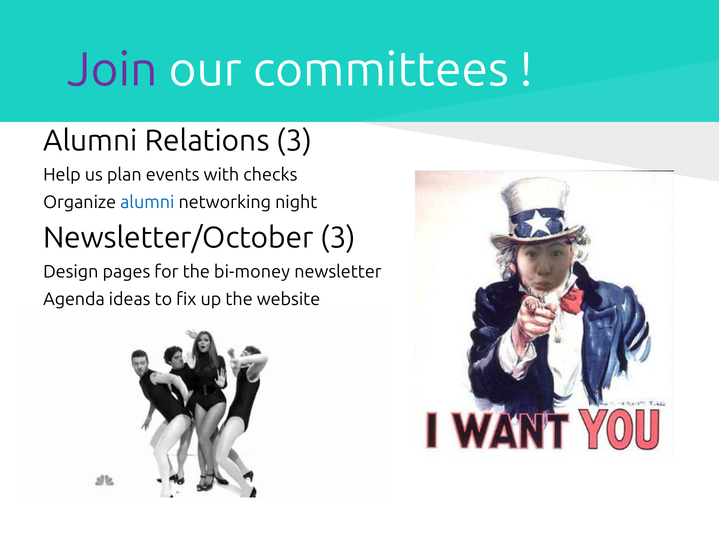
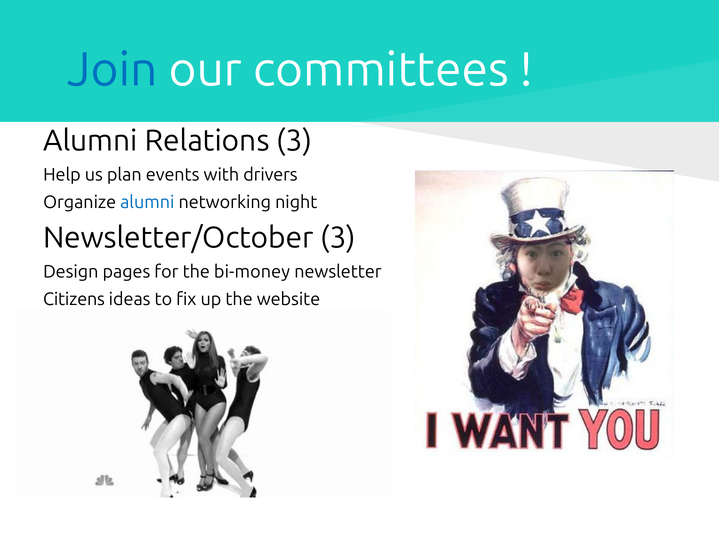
Join colour: purple -> blue
checks: checks -> drivers
Agenda: Agenda -> Citizens
